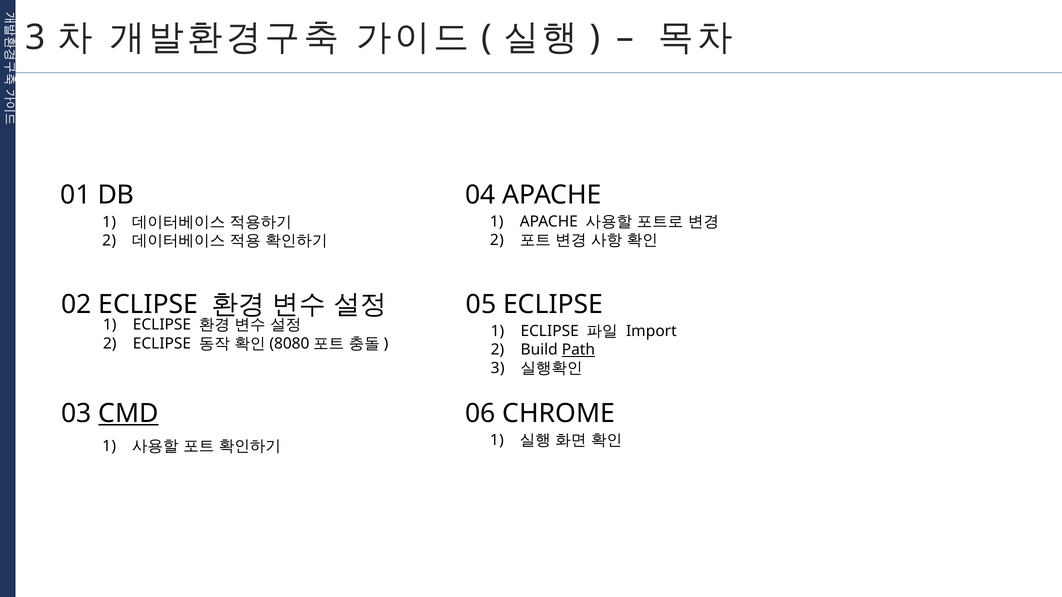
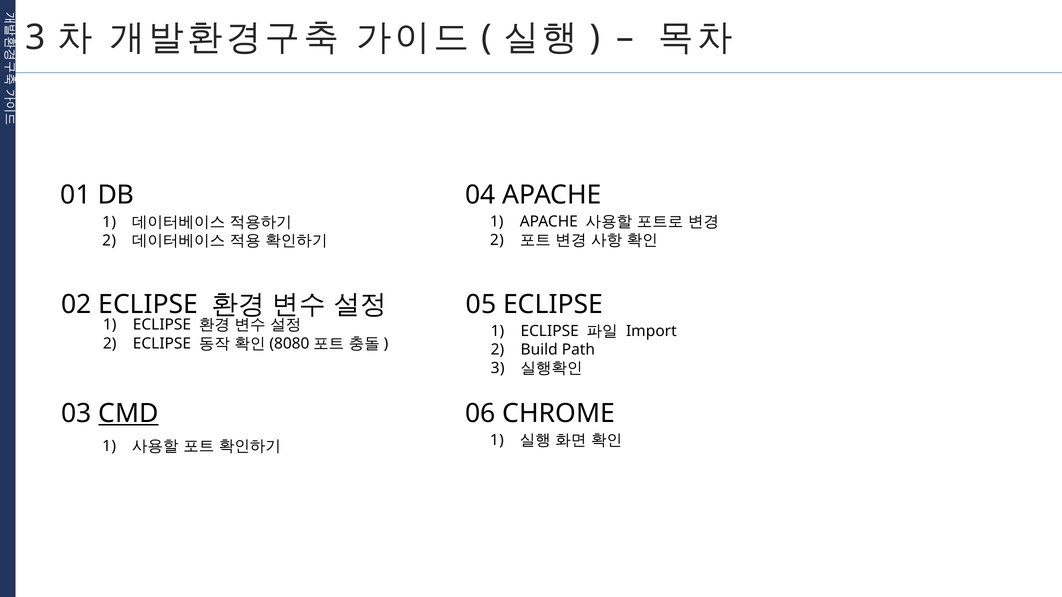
Path underline: present -> none
